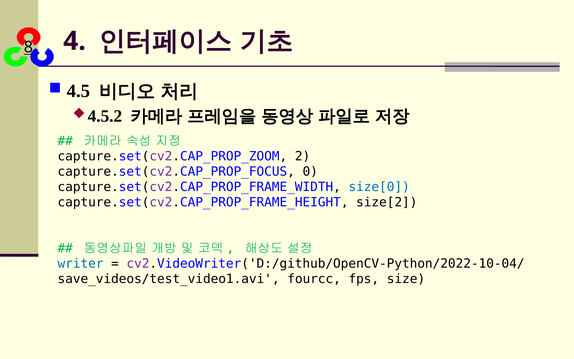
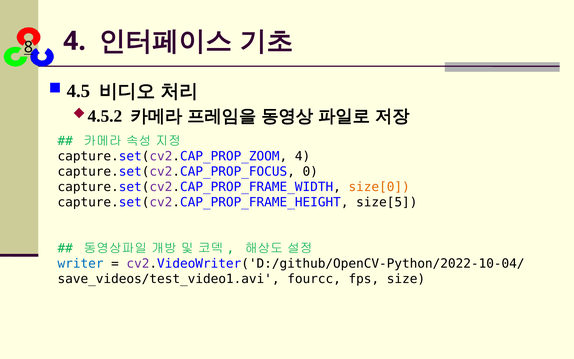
capture.set(cv2.CAP_PROP_ZOOM 2: 2 -> 4
size[0 colour: blue -> orange
size[2: size[2 -> size[5
